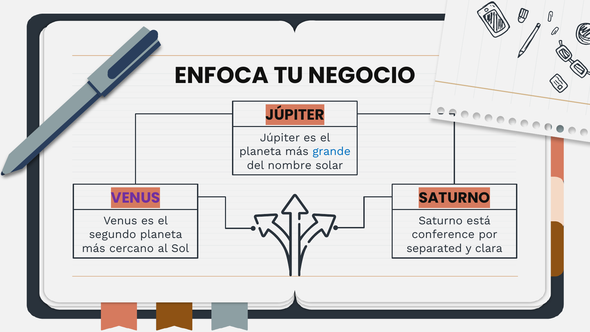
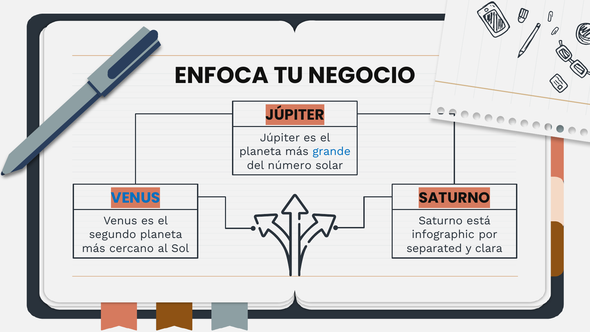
nombre: nombre -> número
VENUS at (136, 198) colour: purple -> blue
conference: conference -> infographic
